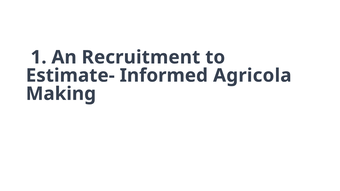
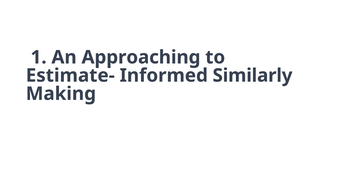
Recruitment: Recruitment -> Approaching
Agricola: Agricola -> Similarly
